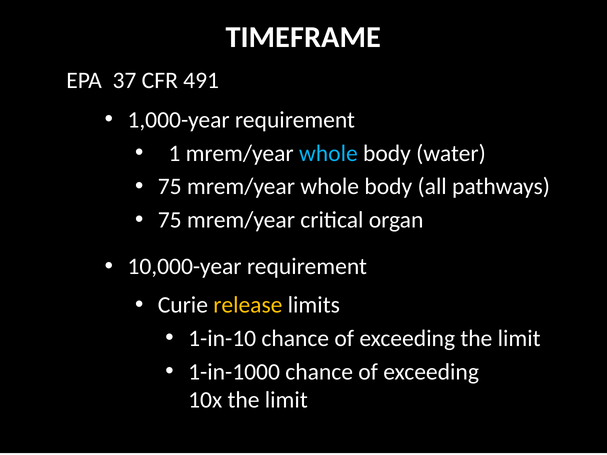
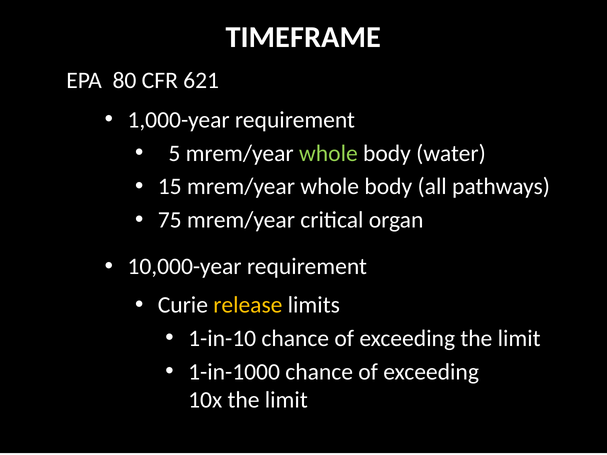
37: 37 -> 80
491: 491 -> 621
1: 1 -> 5
whole at (328, 153) colour: light blue -> light green
75 at (170, 187): 75 -> 15
